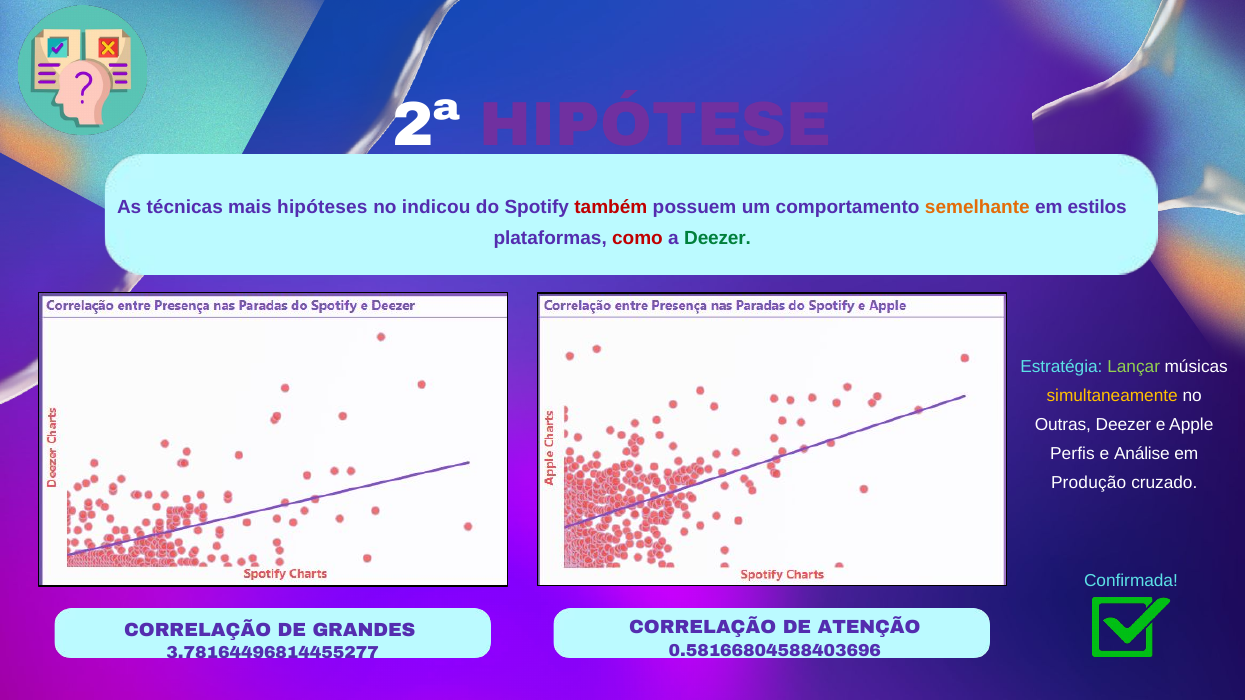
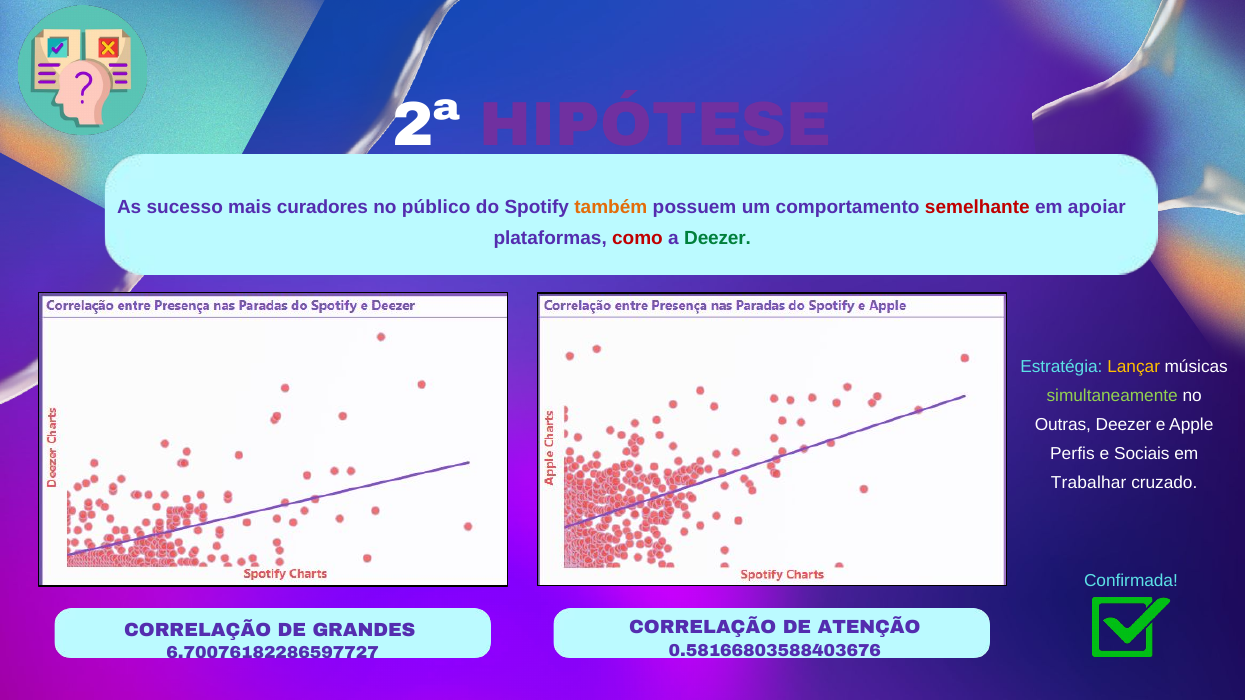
técnicas: técnicas -> sucesso
hipóteses: hipóteses -> curadores
indicou: indicou -> público
também colour: red -> orange
semelhante colour: orange -> red
estilos: estilos -> apoiar
Lançar colour: light green -> yellow
simultaneamente colour: yellow -> light green
Análise: Análise -> Sociais
Produção: Produção -> Trabalhar
0.58166804588403696: 0.58166804588403696 -> 0.58166803588403676
3.78164496814455277: 3.78164496814455277 -> 6.70076182286597727
